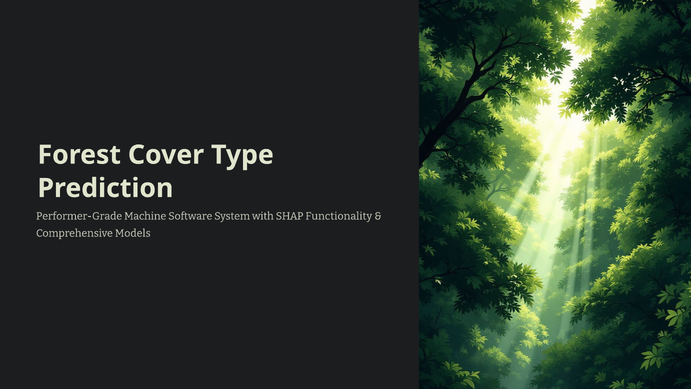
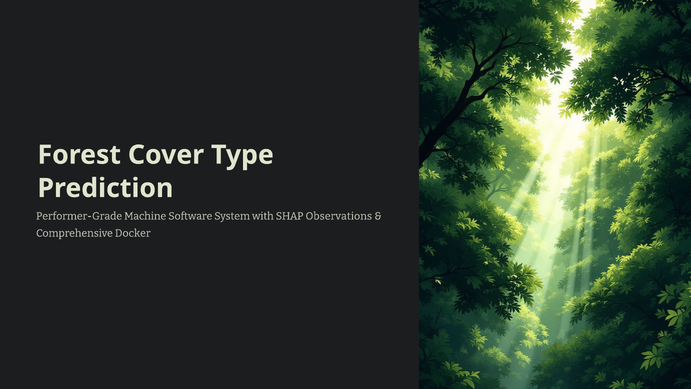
Functionality: Functionality -> Observations
Models: Models -> Docker
